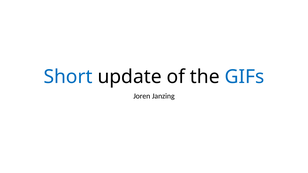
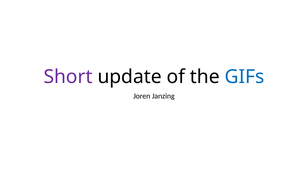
Short colour: blue -> purple
